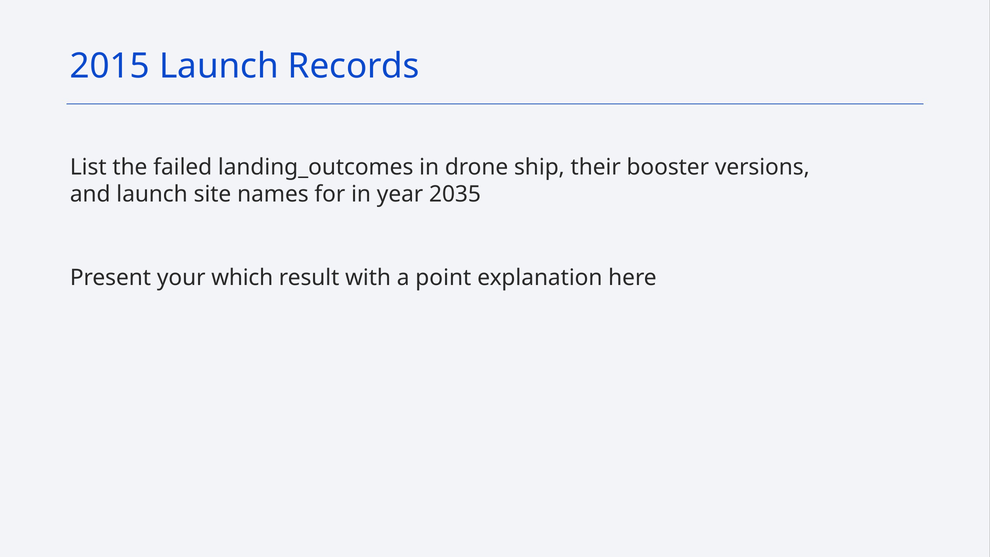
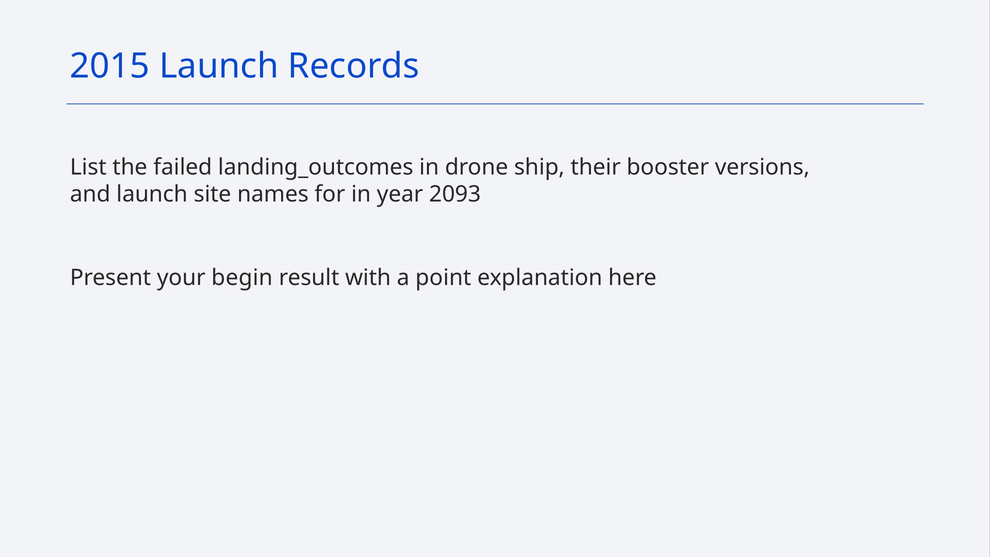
2035: 2035 -> 2093
which: which -> begin
